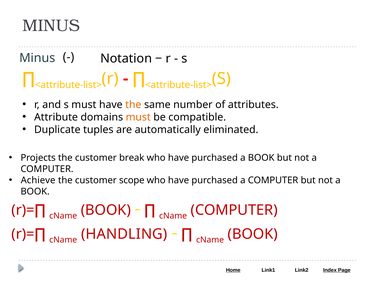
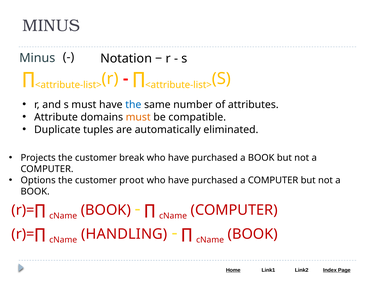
the at (133, 105) colour: orange -> blue
Achieve: Achieve -> Options
scope: scope -> proot
